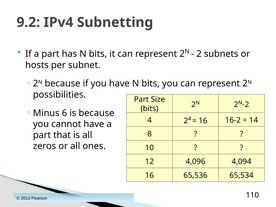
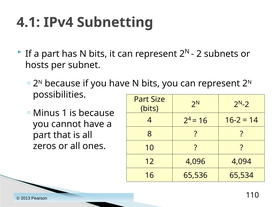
9.2: 9.2 -> 4.1
6: 6 -> 1
